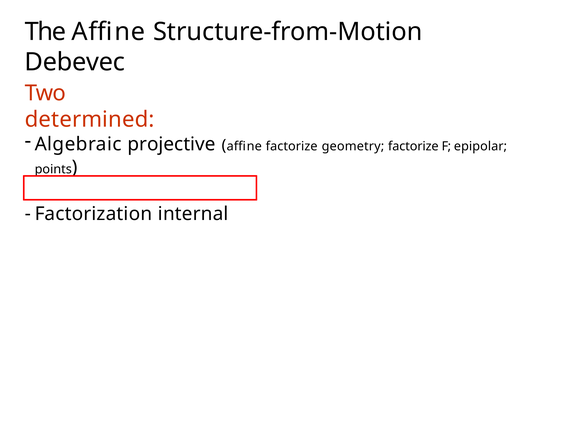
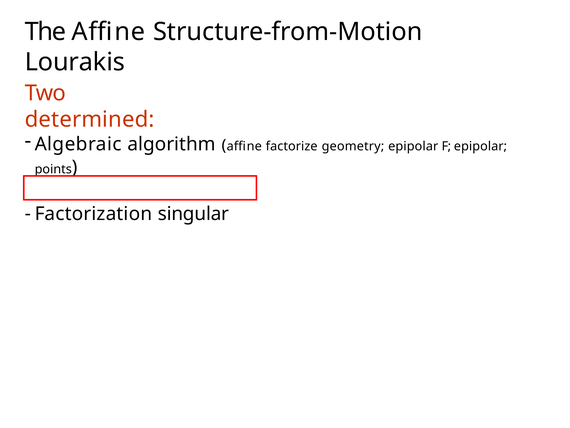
Debevec: Debevec -> Lourakis
projective: projective -> algorithm
geometry factorize: factorize -> epipolar
internal: internal -> singular
